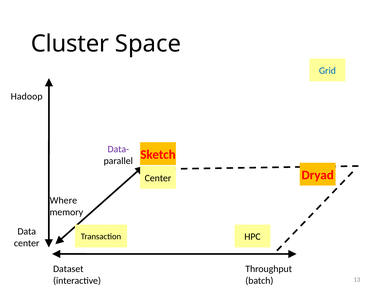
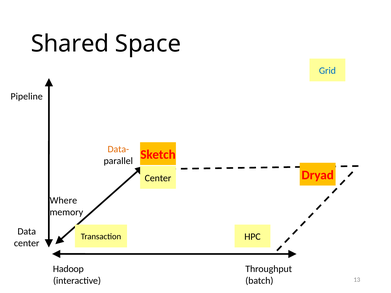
Cluster: Cluster -> Shared
Hadoop: Hadoop -> Pipeline
Data- colour: purple -> orange
Dataset: Dataset -> Hadoop
